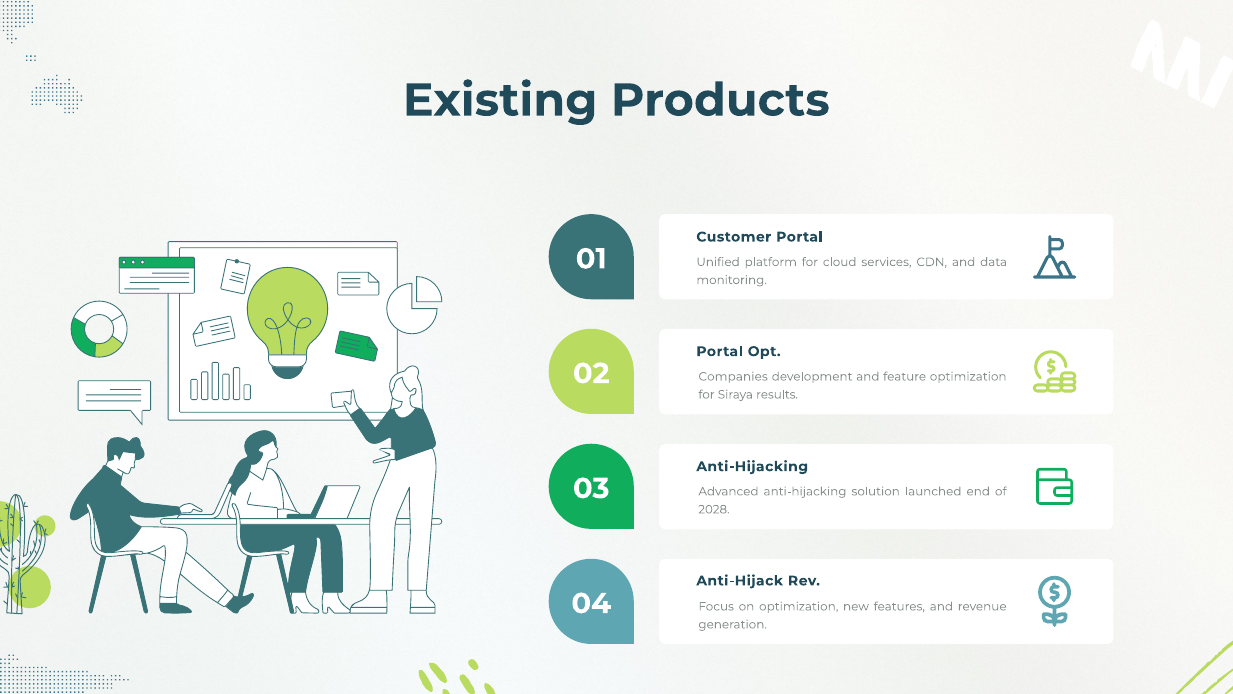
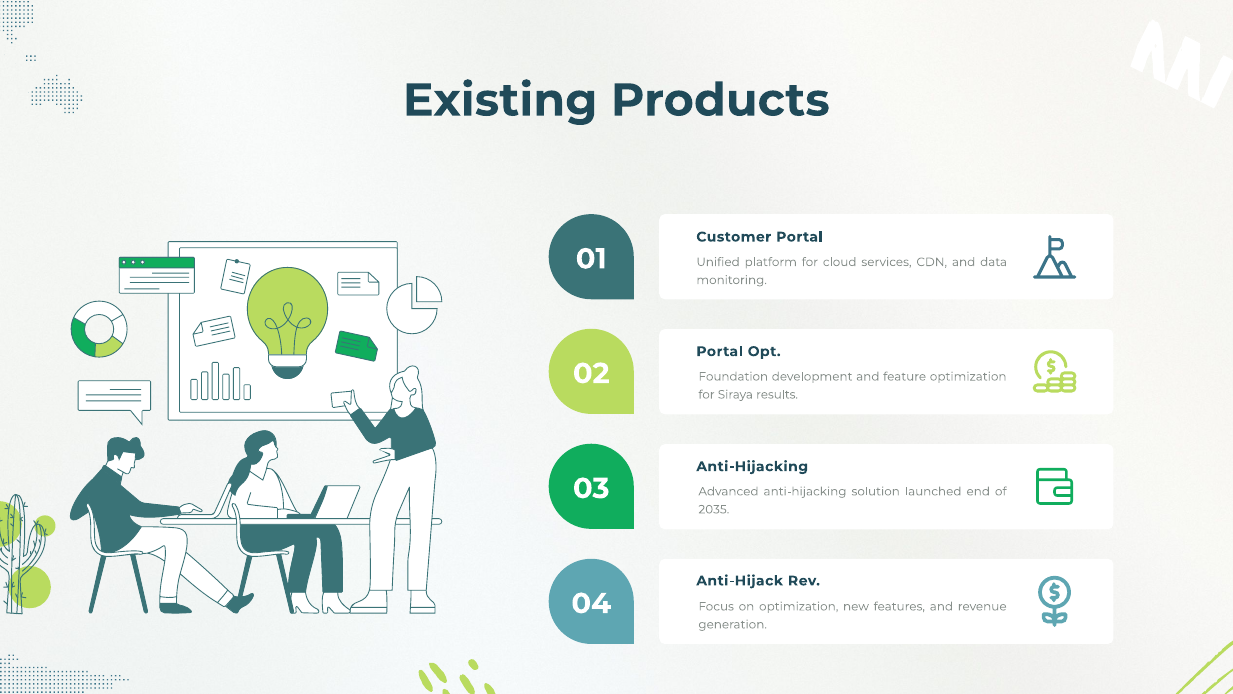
Companies: Companies -> Foundation
2028: 2028 -> 2035
